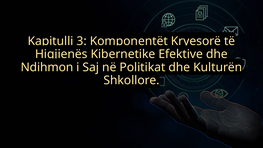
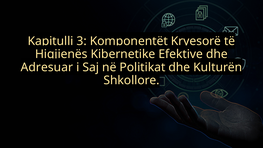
Ndihmon: Ndihmon -> Adresuar
